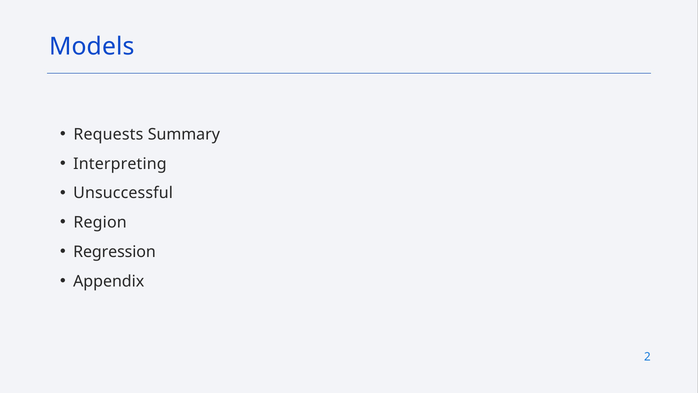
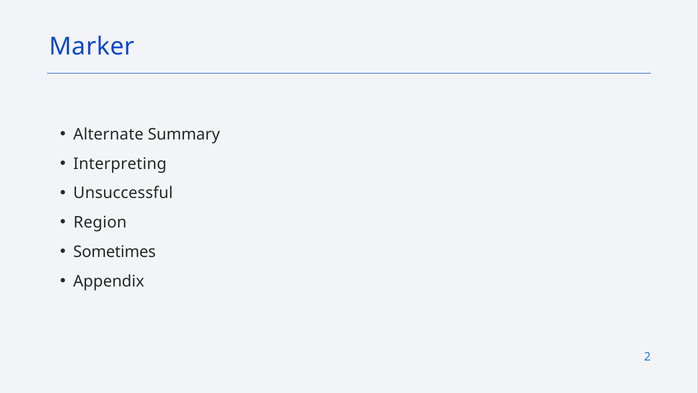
Models: Models -> Marker
Requests: Requests -> Alternate
Regression: Regression -> Sometimes
